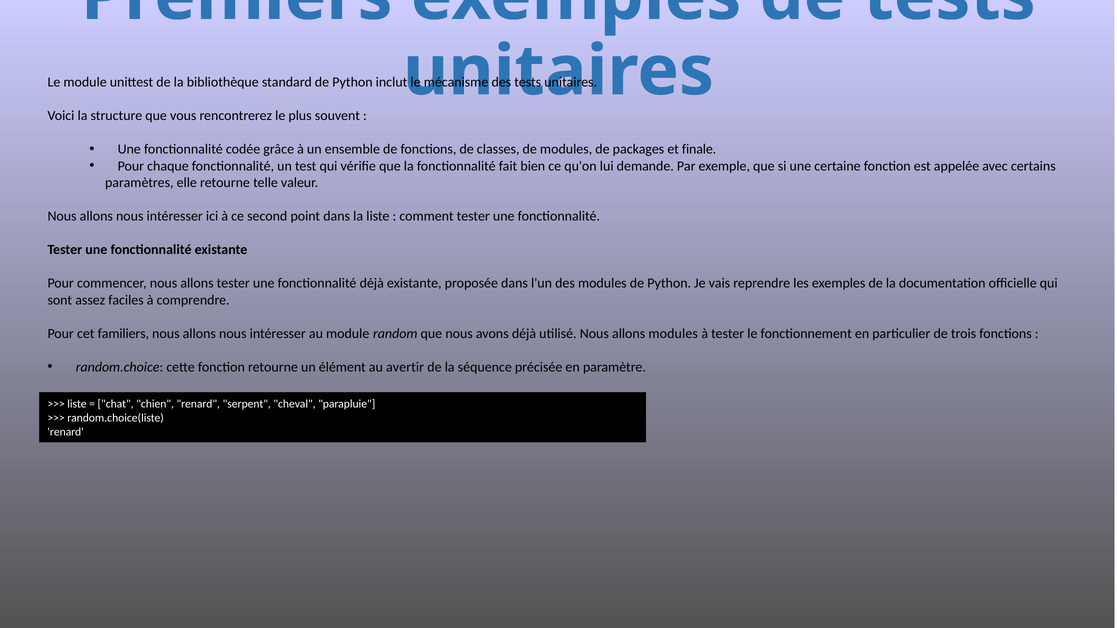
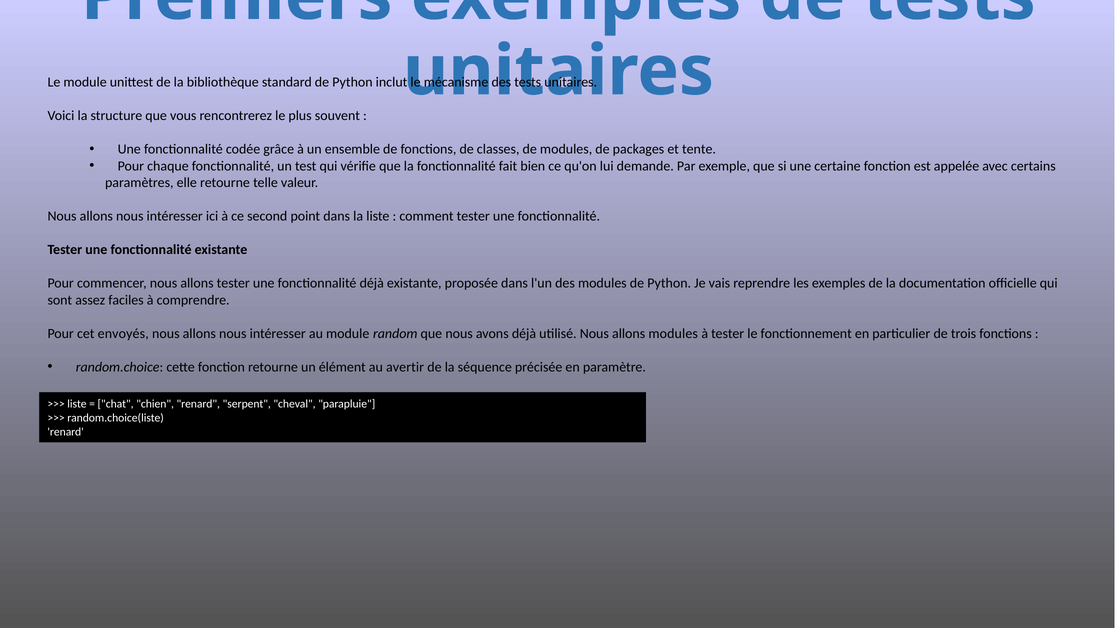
finale: finale -> tente
familiers: familiers -> envoyés
